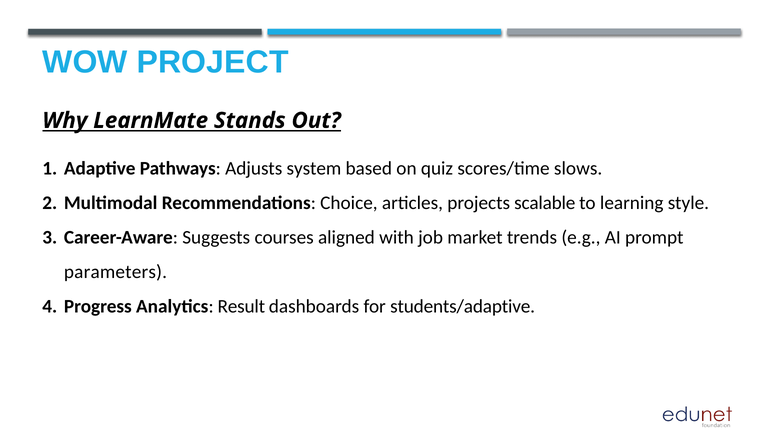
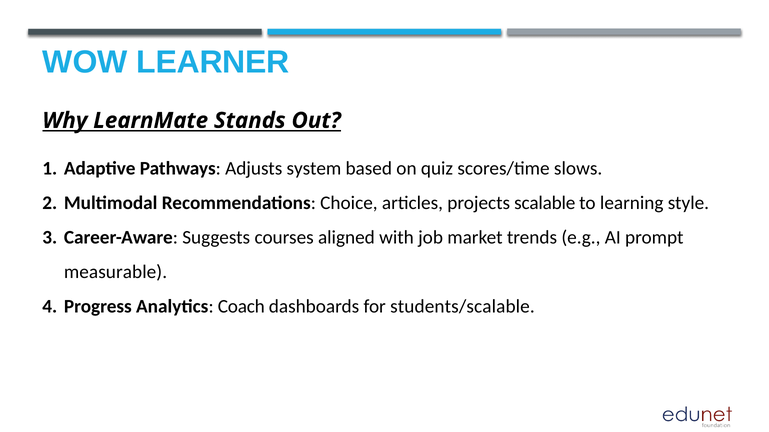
PROJECT: PROJECT -> LEARNER
parameters: parameters -> measurable
Result: Result -> Coach
students/adaptive: students/adaptive -> students/scalable
